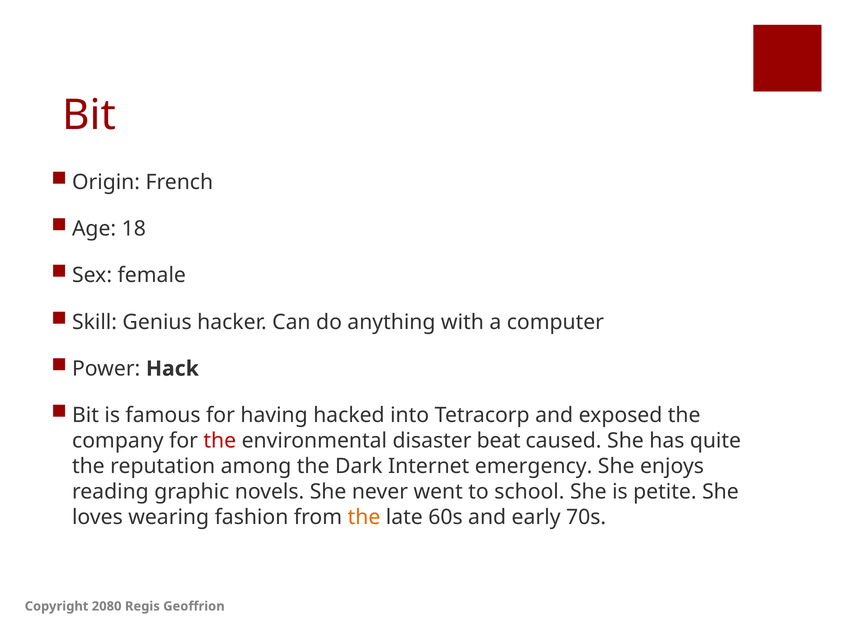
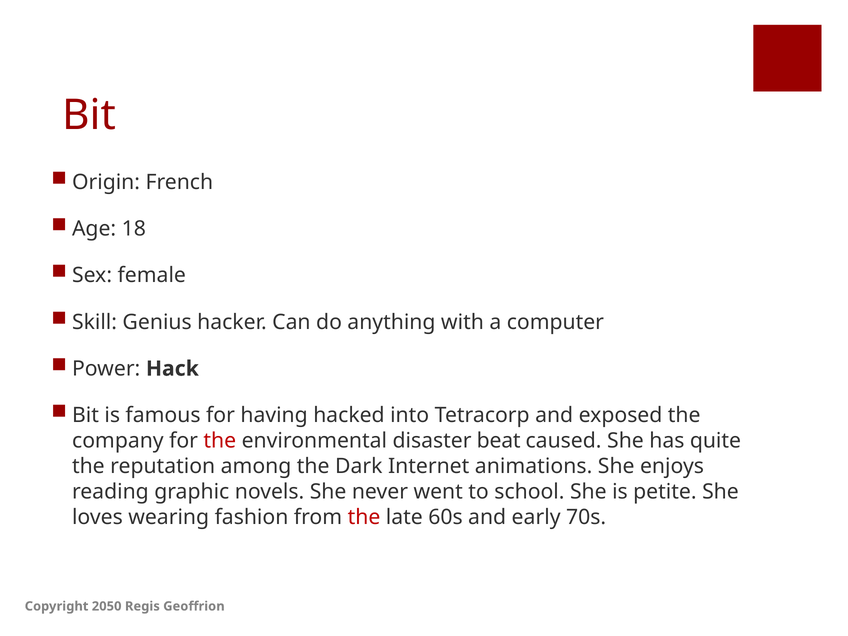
emergency: emergency -> animations
the at (364, 517) colour: orange -> red
2080: 2080 -> 2050
